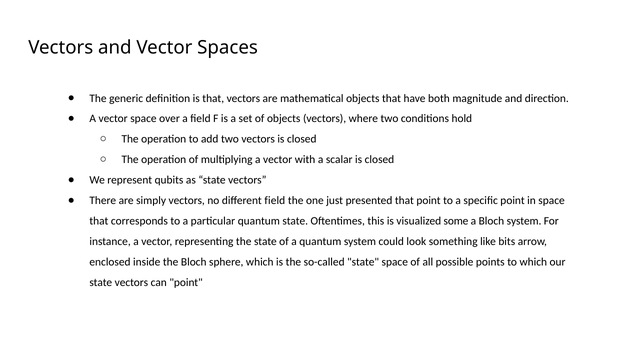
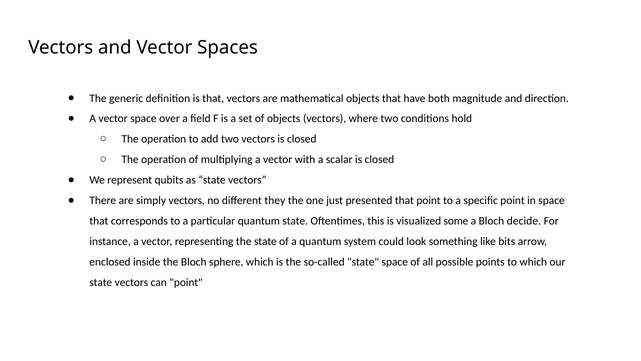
different field: field -> they
Bloch system: system -> decide
